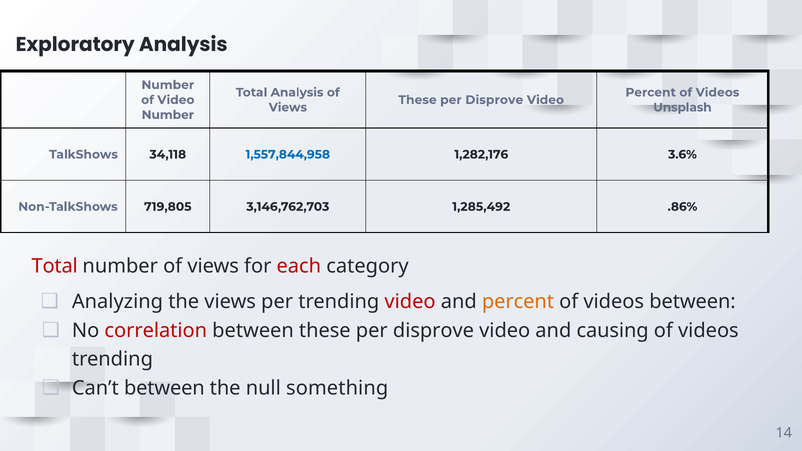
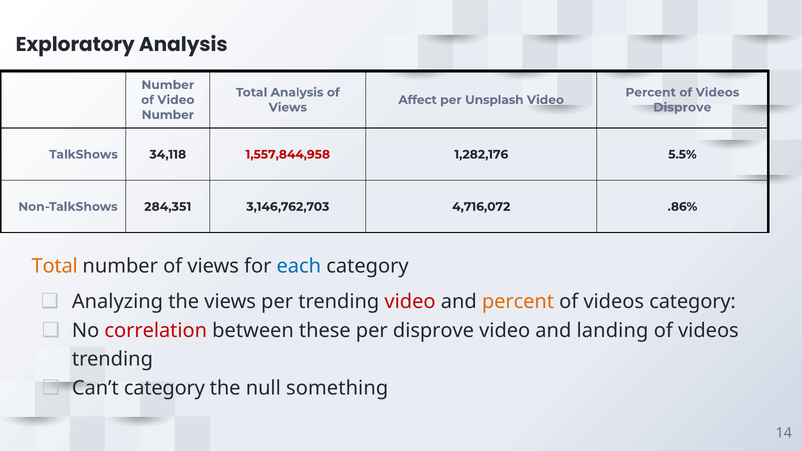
These at (418, 100): These -> Affect
Disprove at (494, 100): Disprove -> Unsplash
Unsplash at (682, 107): Unsplash -> Disprove
1,557,844,958 colour: blue -> red
3.6%: 3.6% -> 5.5%
719,805: 719,805 -> 284,351
1,285,492: 1,285,492 -> 4,716,072
Total at (55, 266) colour: red -> orange
each colour: red -> blue
videos between: between -> category
causing: causing -> landing
Can’t between: between -> category
